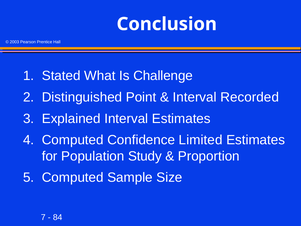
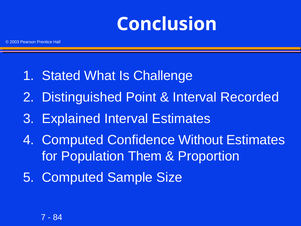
Limited: Limited -> Without
Study: Study -> Them
